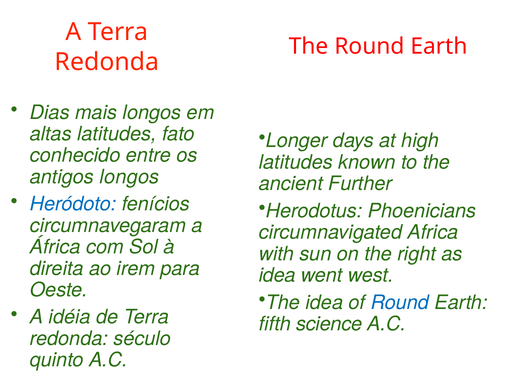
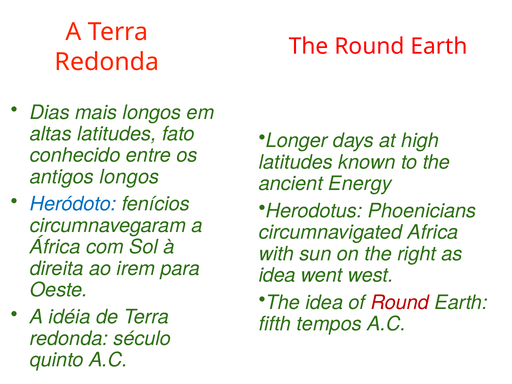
Further: Further -> Energy
Round at (400, 303) colour: blue -> red
science: science -> tempos
